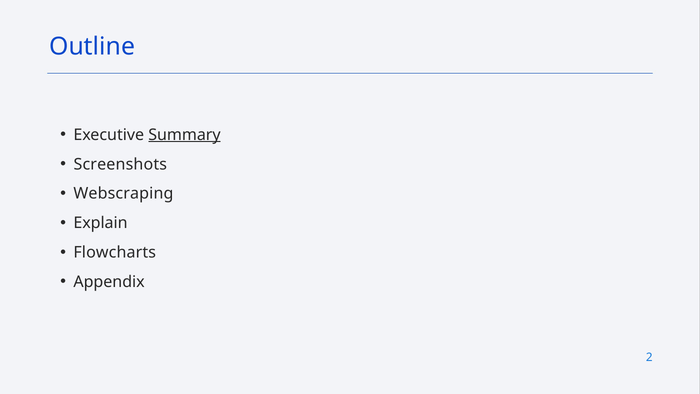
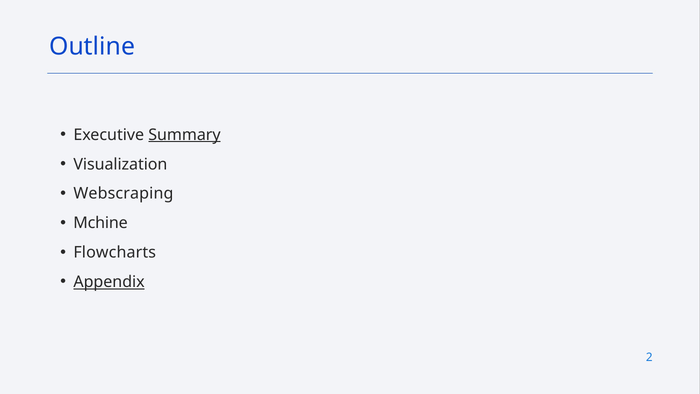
Screenshots: Screenshots -> Visualization
Explain: Explain -> Mchine
Appendix underline: none -> present
